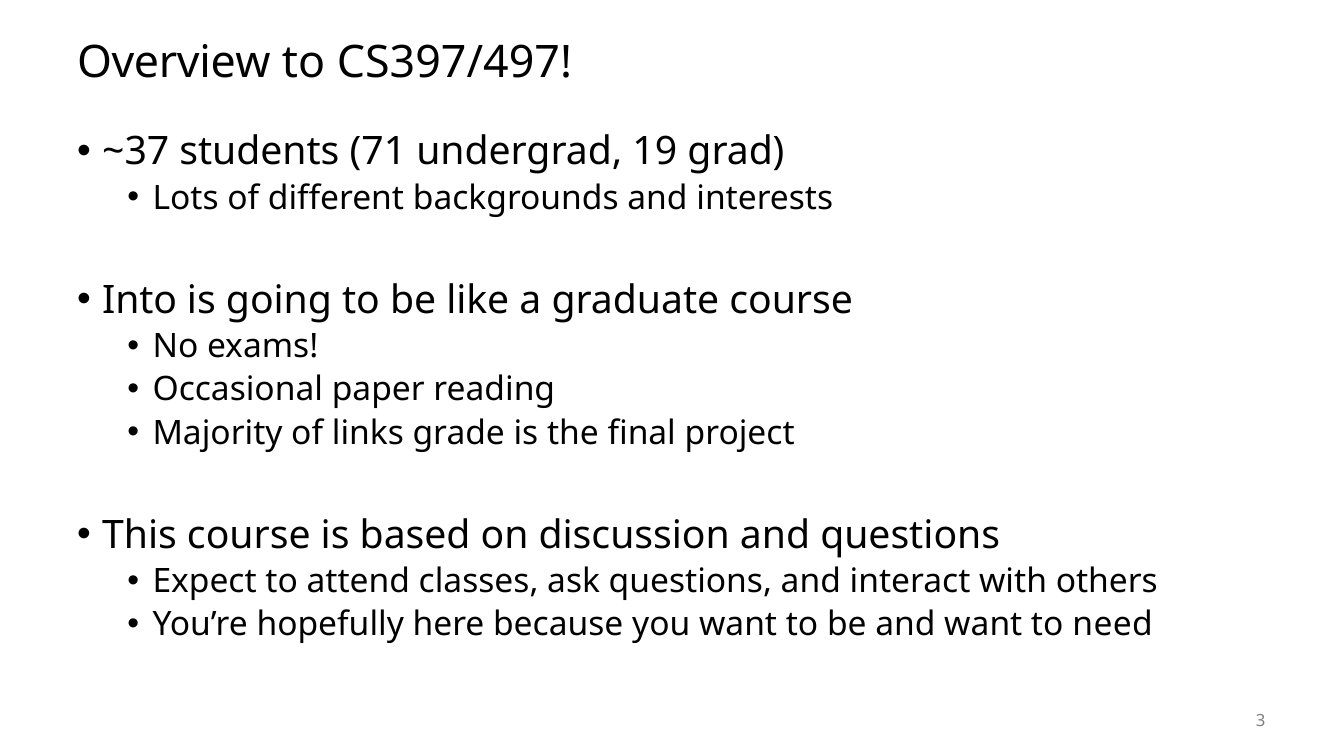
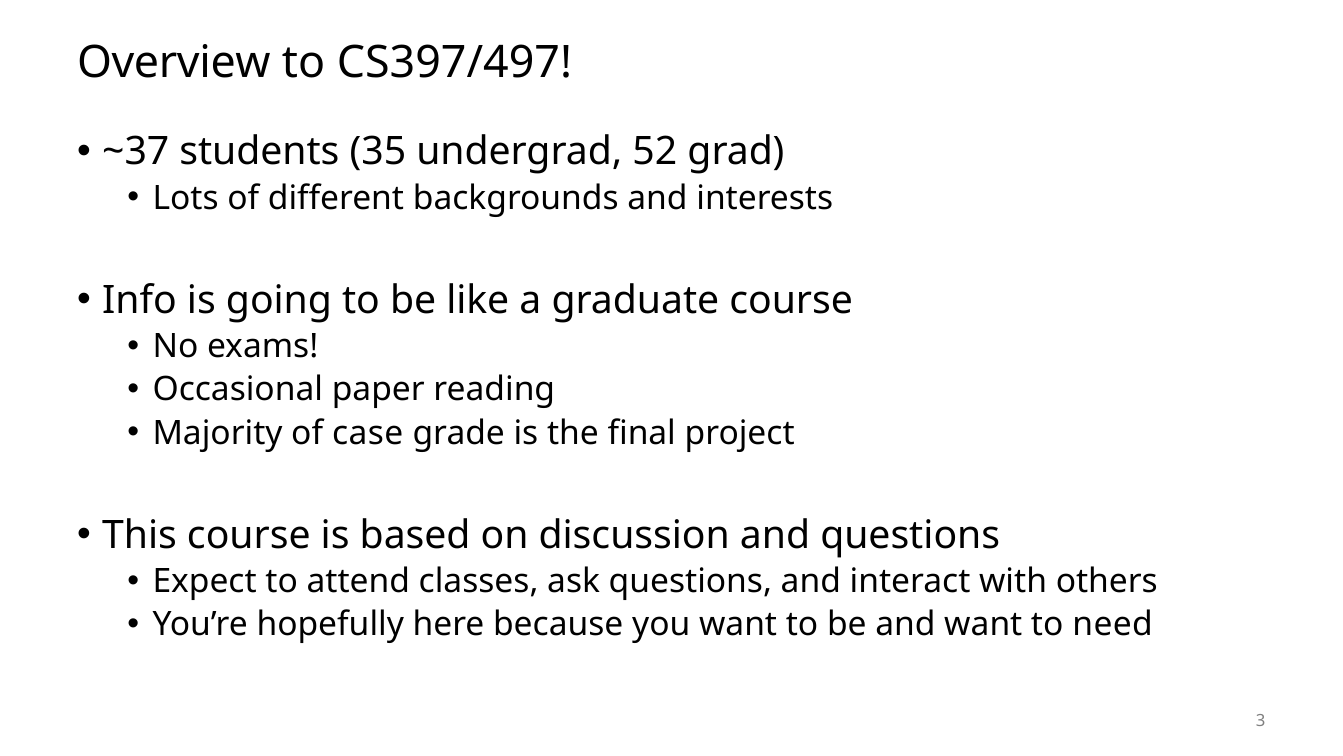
71: 71 -> 35
19: 19 -> 52
Into: Into -> Info
links: links -> case
